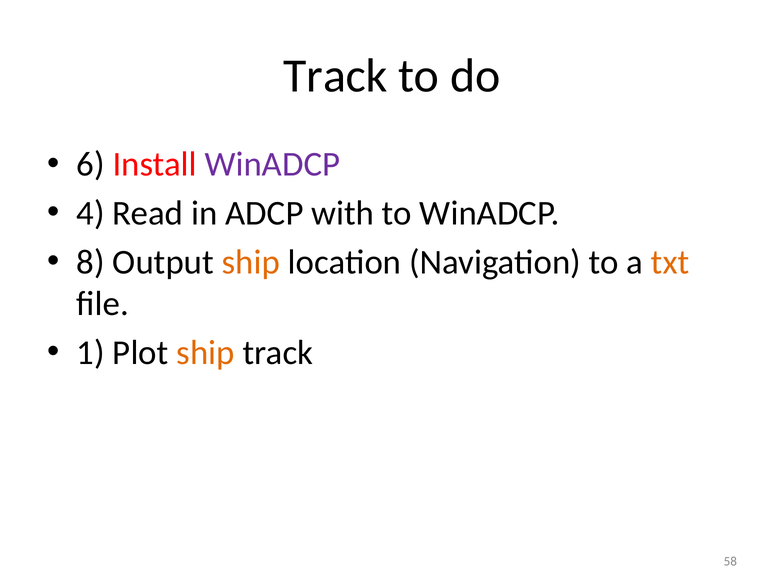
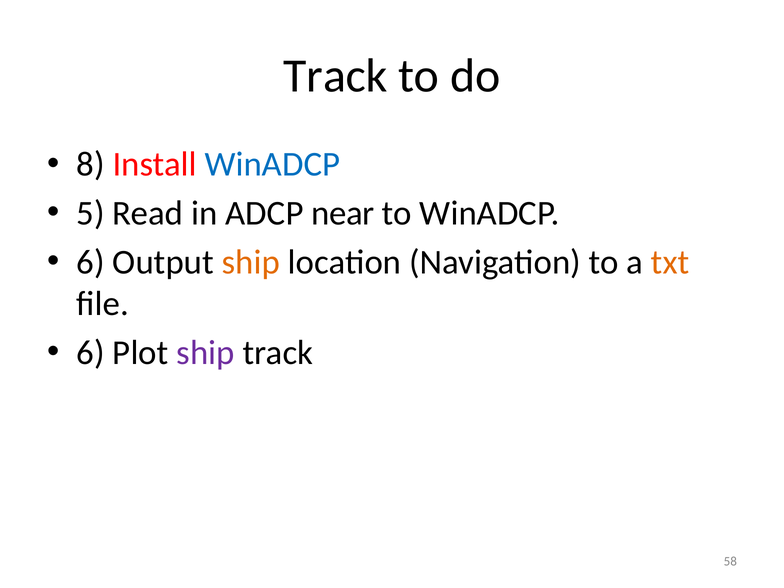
6: 6 -> 8
WinADCP at (272, 164) colour: purple -> blue
4: 4 -> 5
with: with -> near
8 at (91, 262): 8 -> 6
1 at (91, 353): 1 -> 6
ship at (206, 353) colour: orange -> purple
